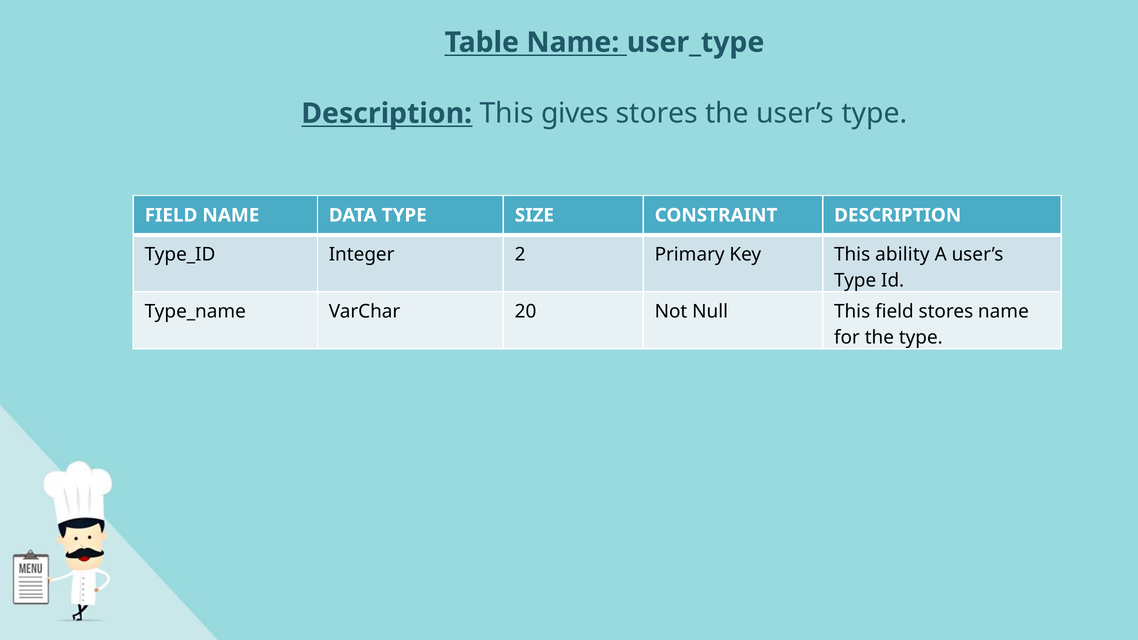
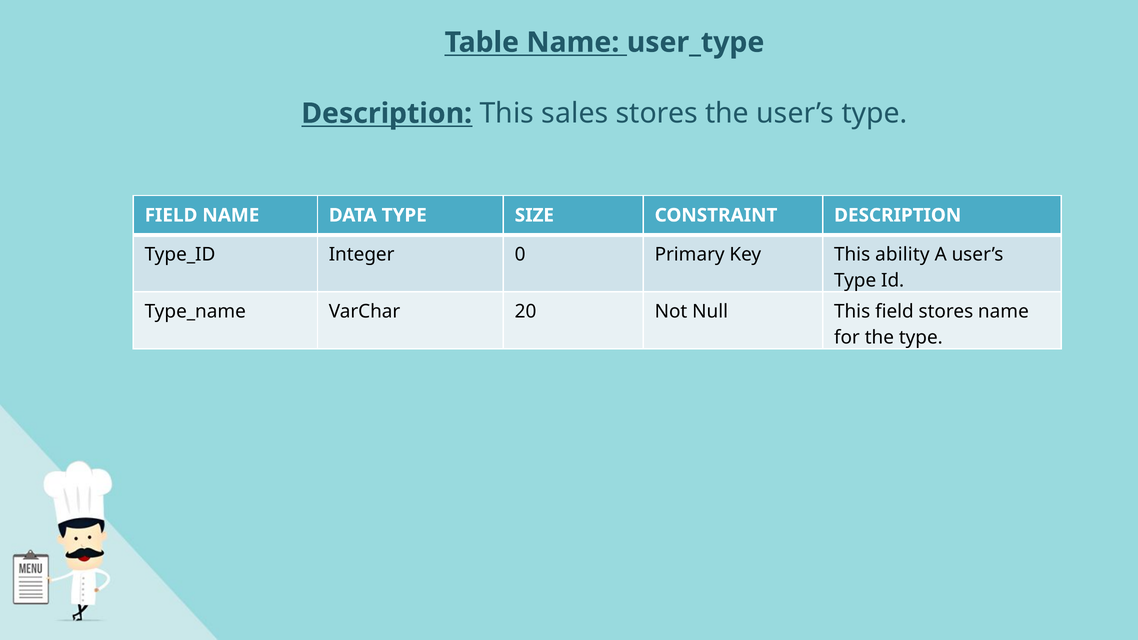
gives: gives -> sales
2: 2 -> 0
